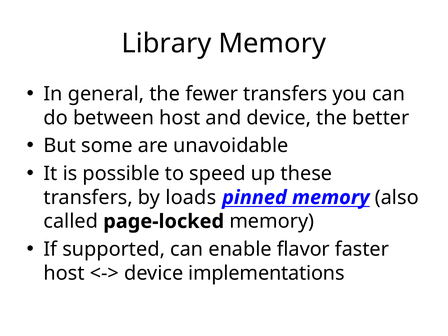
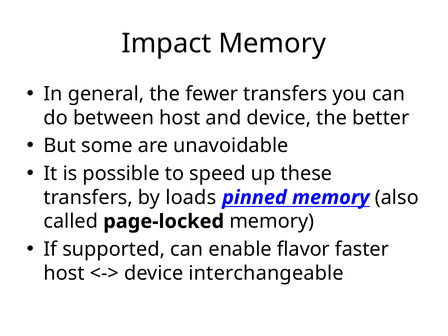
Library: Library -> Impact
implementations: implementations -> interchangeable
